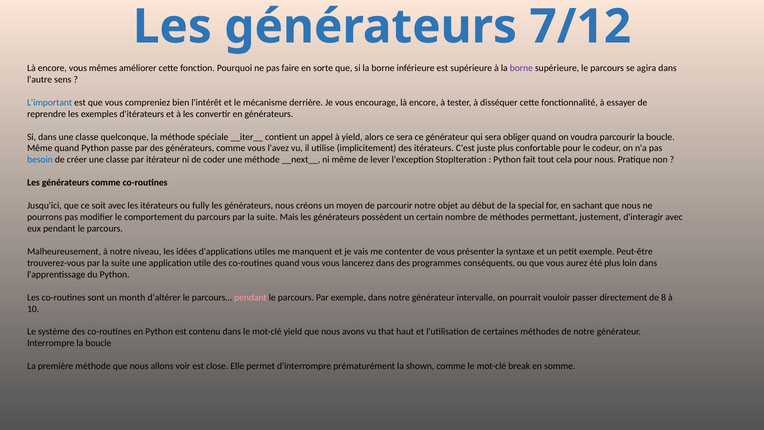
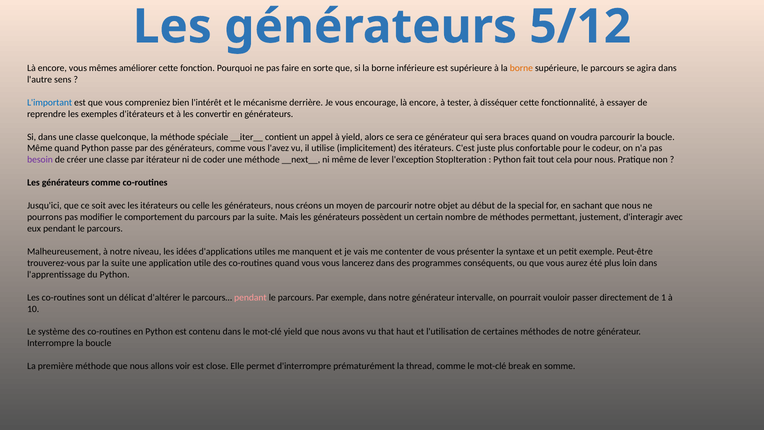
7/12: 7/12 -> 5/12
borne at (521, 68) colour: purple -> orange
obliger: obliger -> braces
besoin colour: blue -> purple
fully: fully -> celle
month: month -> délicat
8: 8 -> 1
shown: shown -> thread
